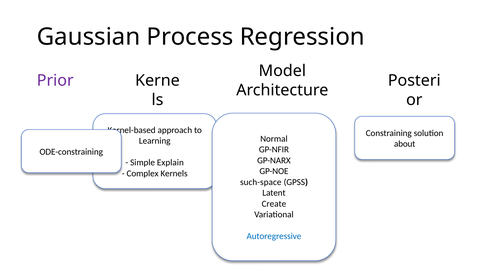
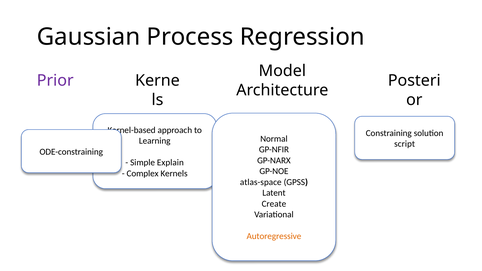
about: about -> script
such-space: such-space -> atlas-space
Autoregressive colour: blue -> orange
